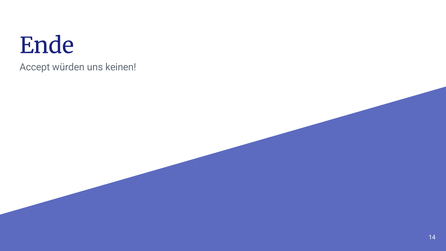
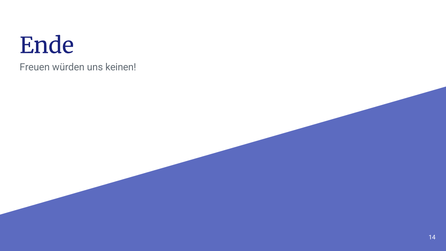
Accept: Accept -> Freuen
